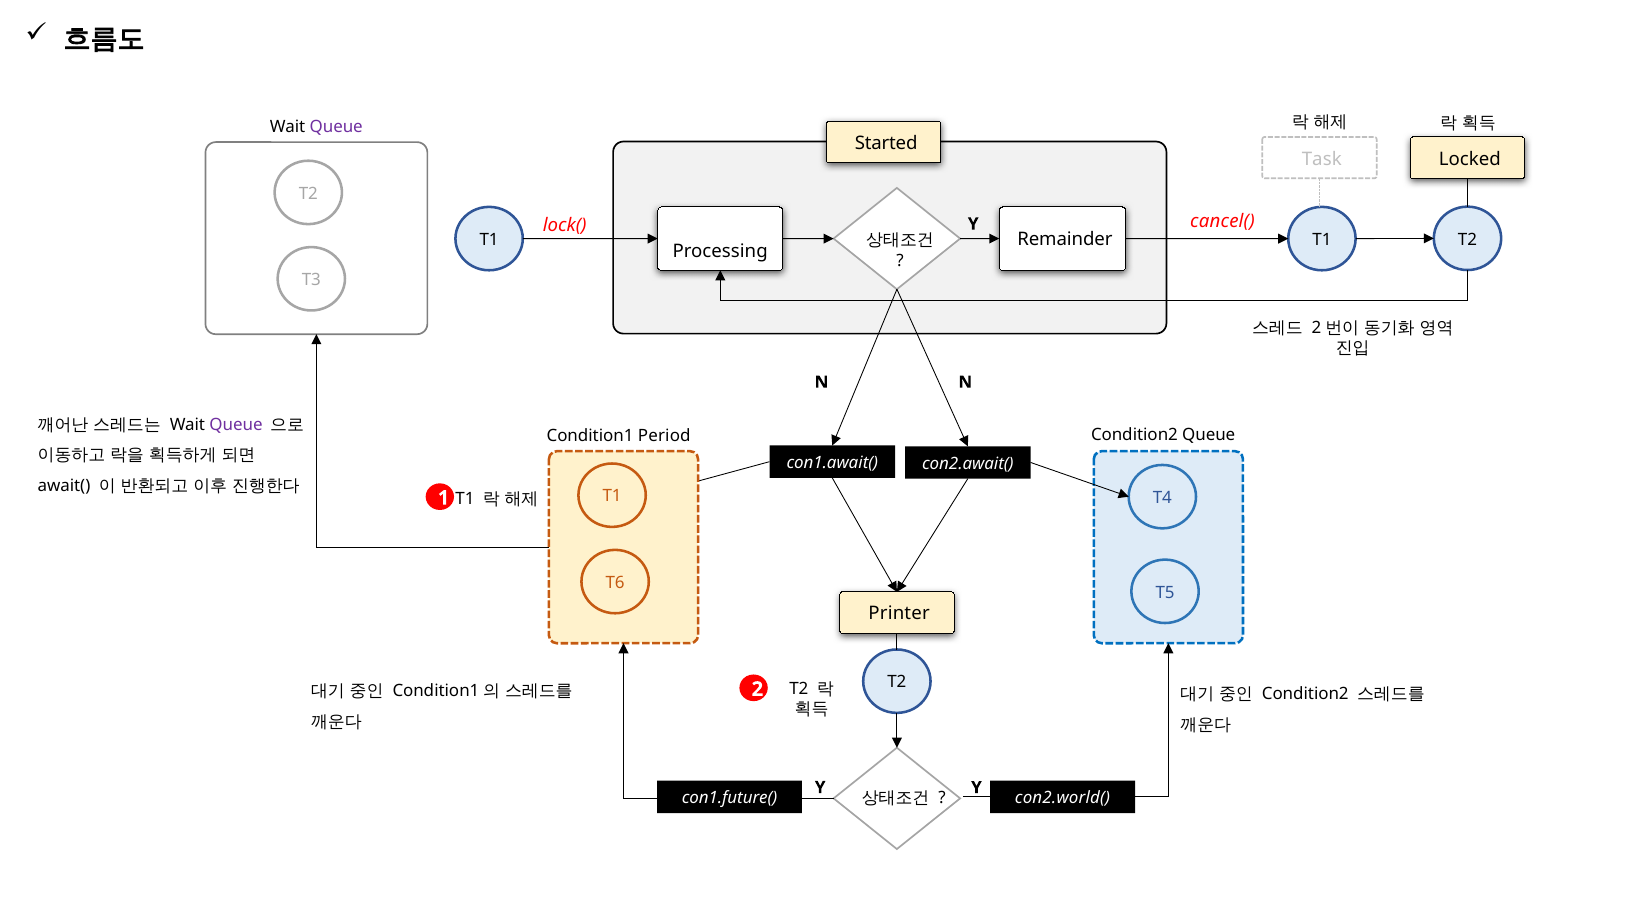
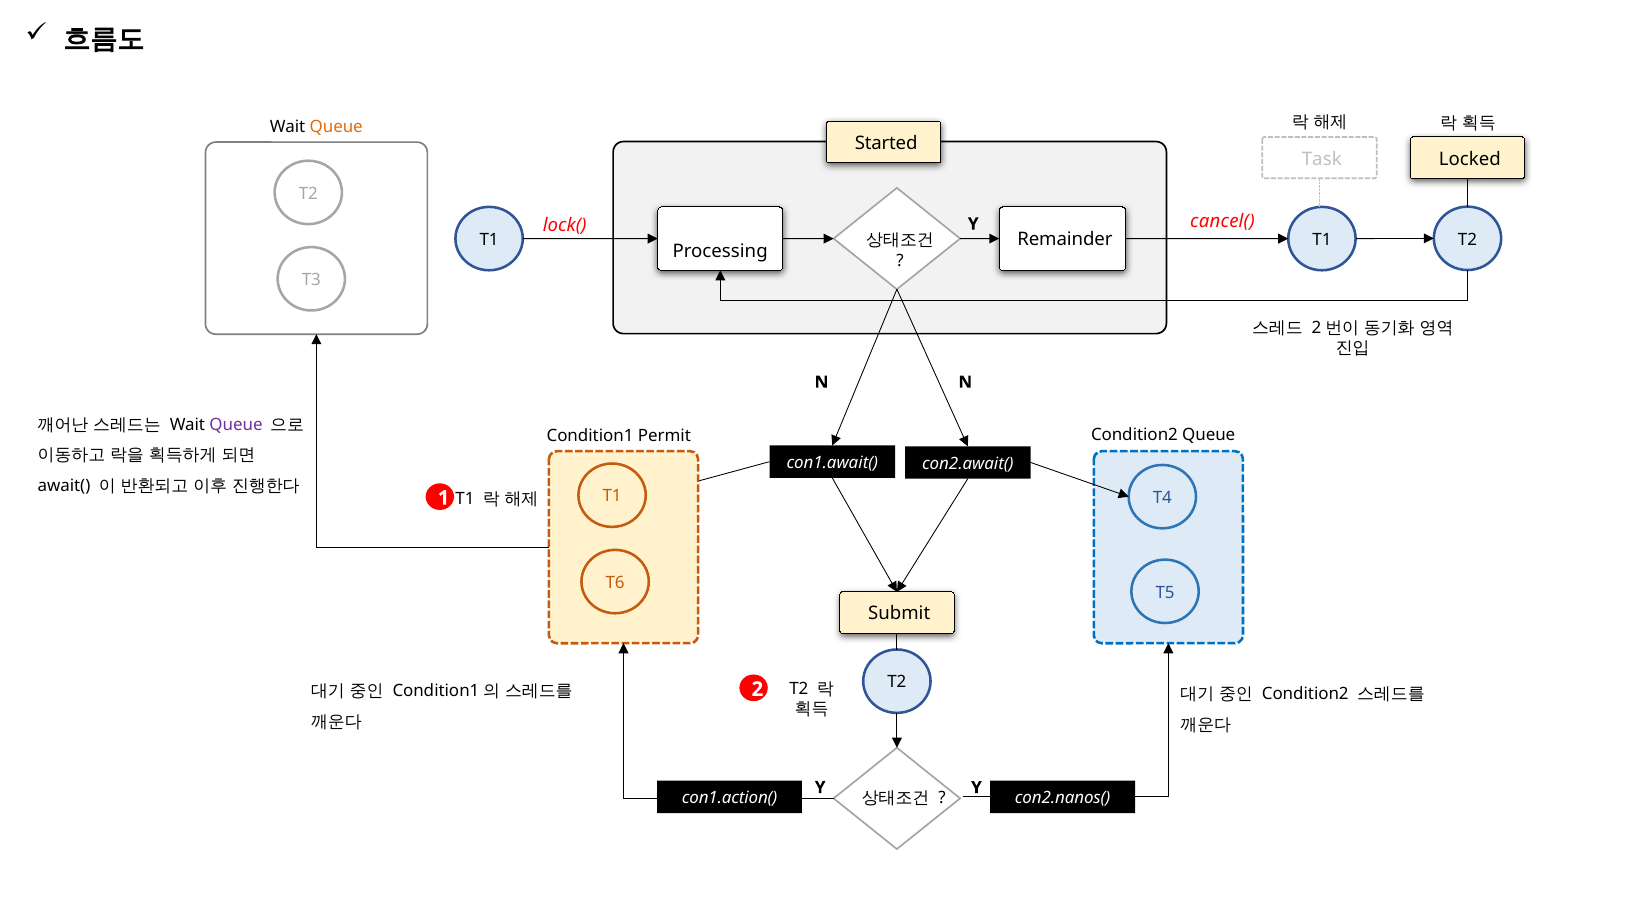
Queue at (336, 127) colour: purple -> orange
Period: Period -> Permit
Printer: Printer -> Submit
con1.future(: con1.future( -> con1.action(
con2.world(: con2.world( -> con2.nanos(
